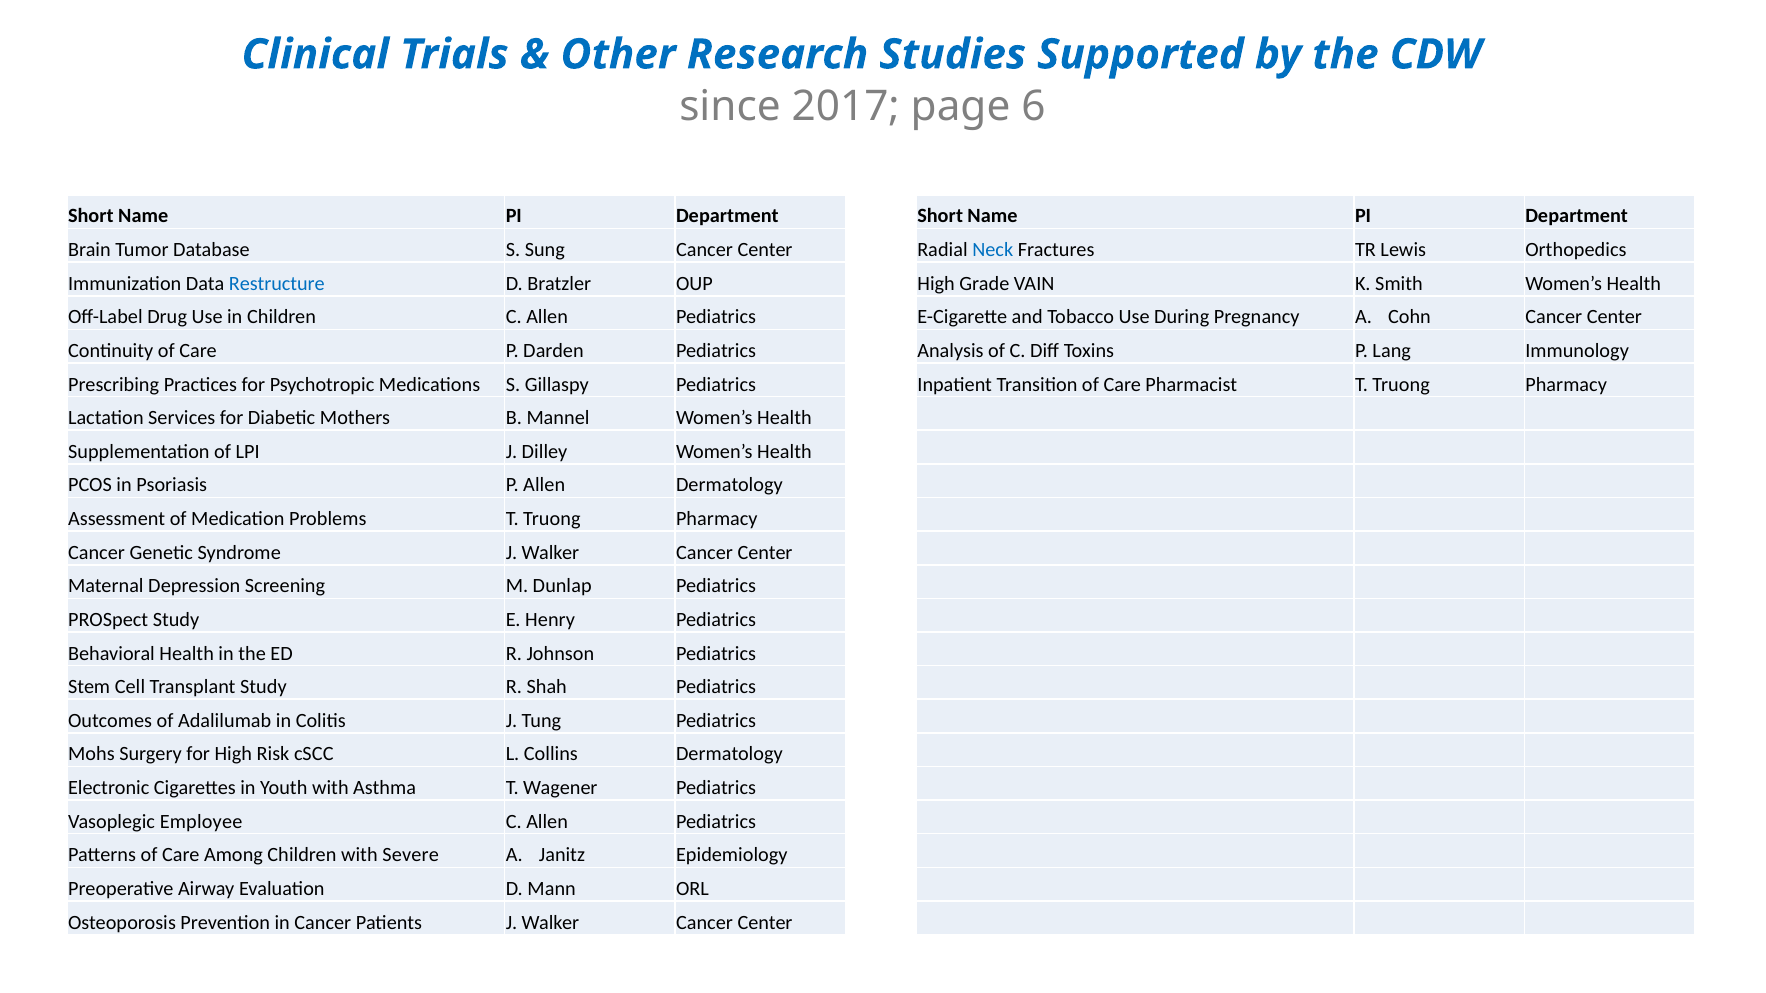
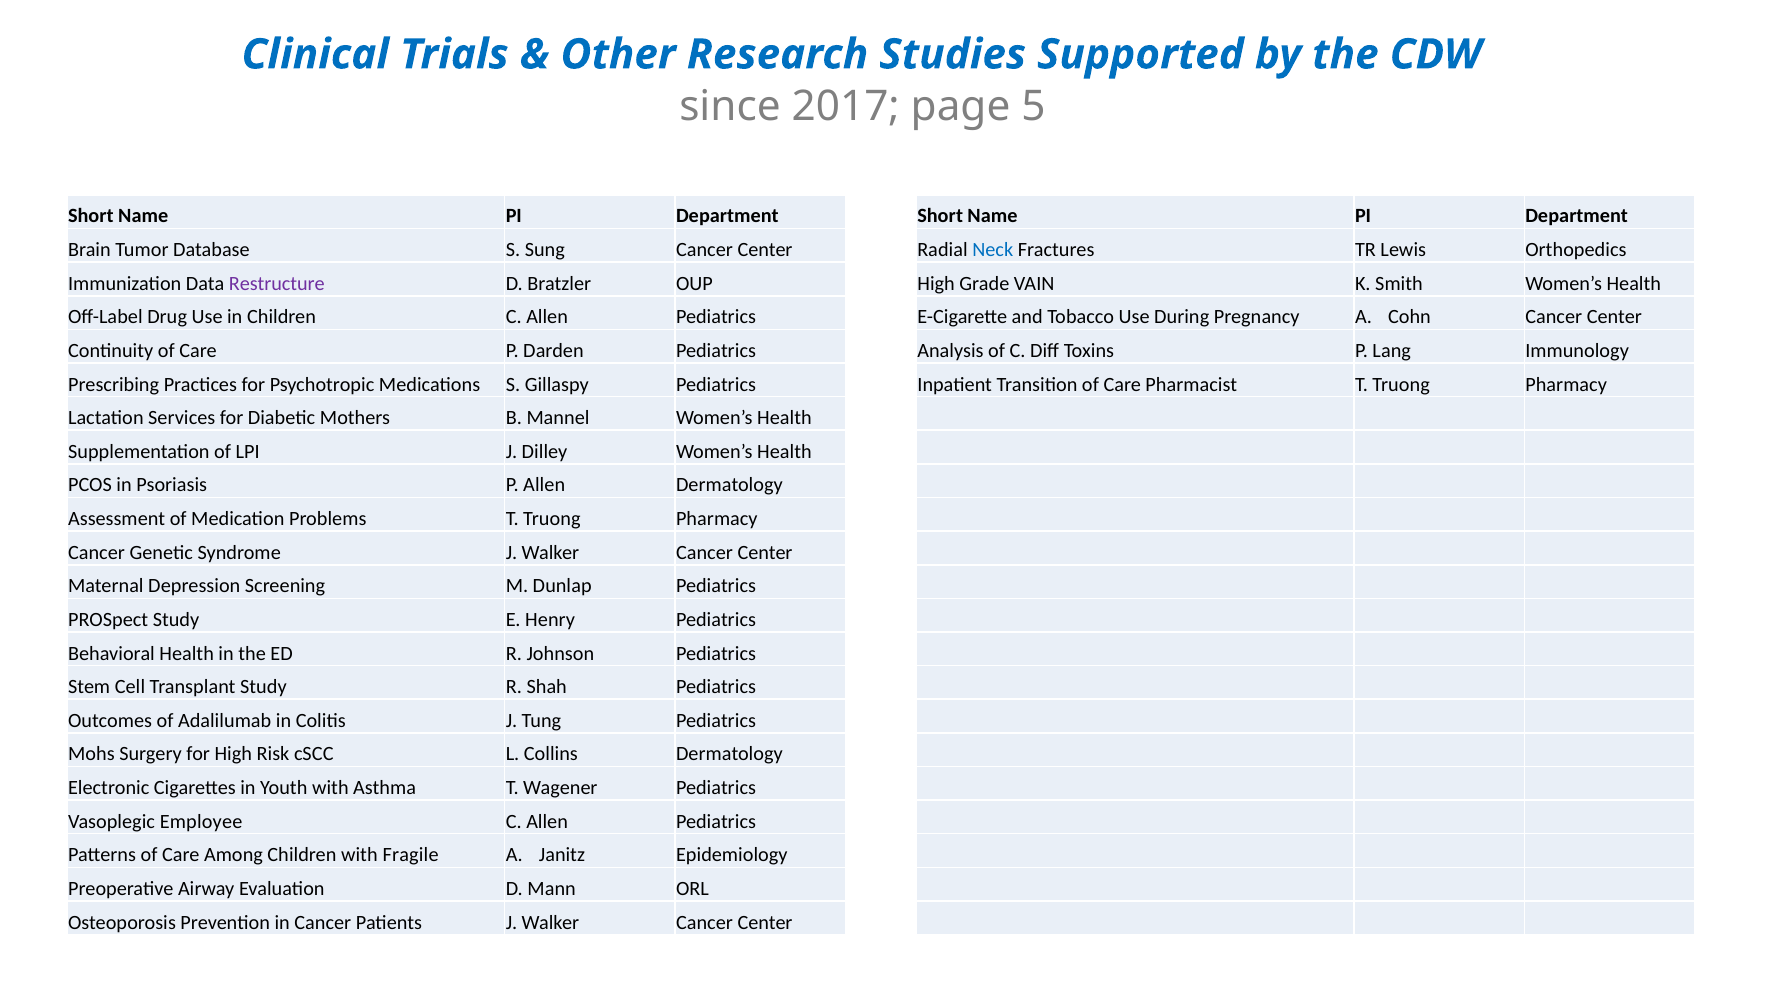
6: 6 -> 5
Restructure colour: blue -> purple
Severe: Severe -> Fragile
